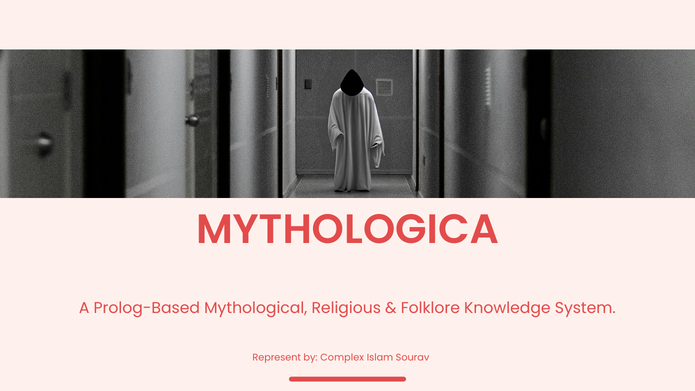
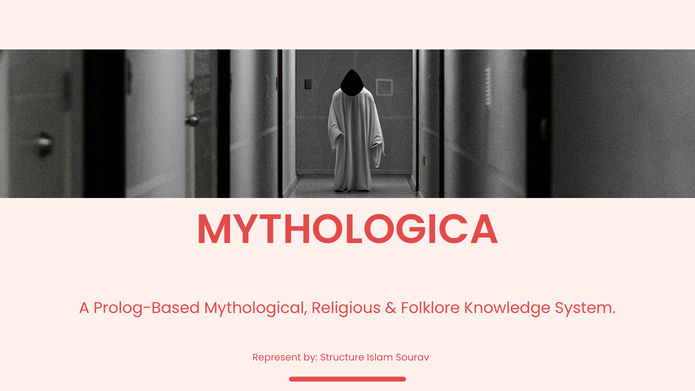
Complex: Complex -> Structure
